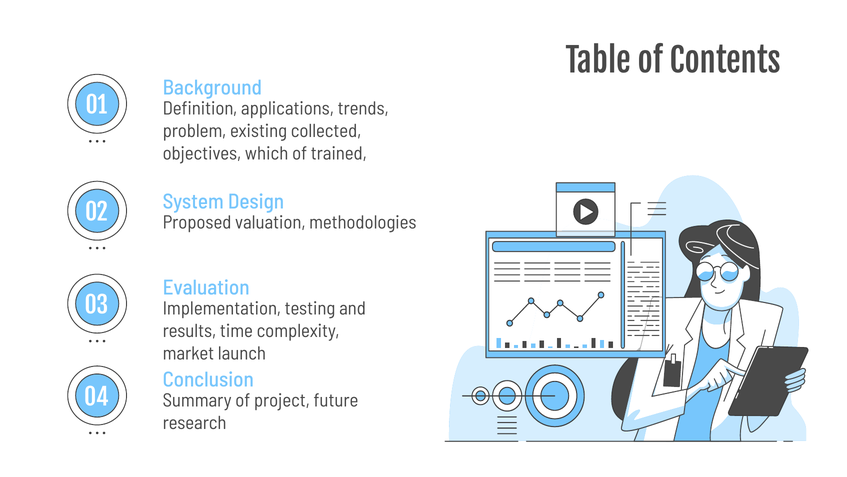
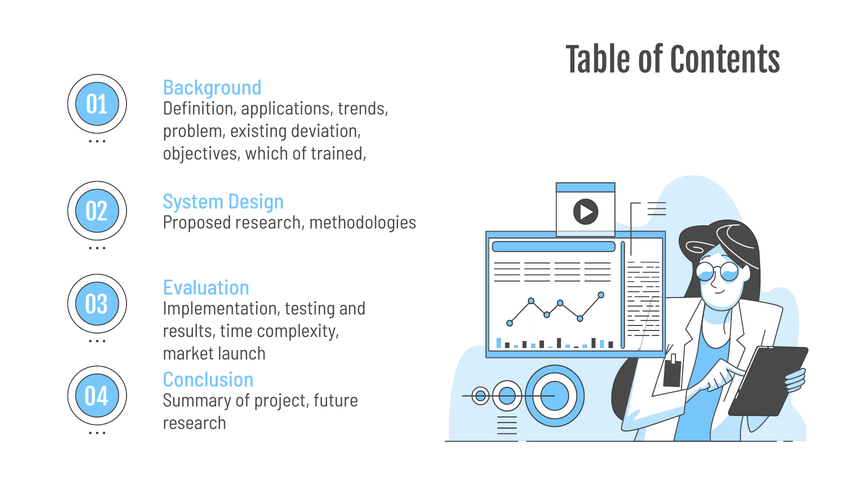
collected: collected -> deviation
Proposed valuation: valuation -> research
